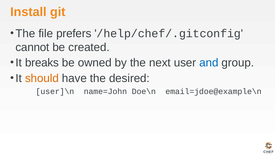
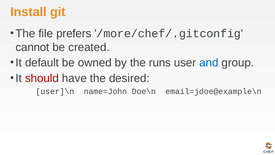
/help/chef/.gitconfig: /help/chef/.gitconfig -> /more/chef/.gitconfig
breaks: breaks -> default
next: next -> runs
should colour: orange -> red
